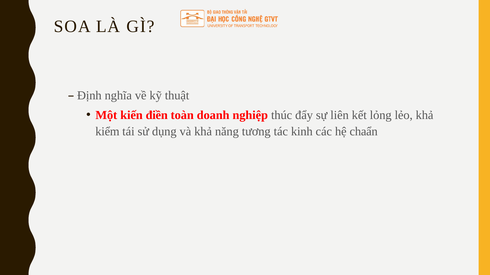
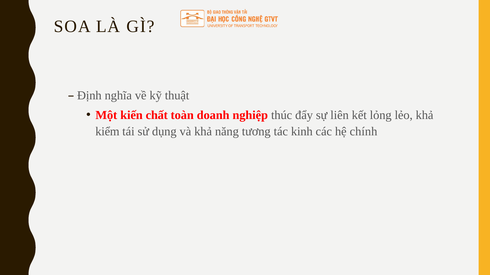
điền: điền -> chất
chaẩn: chaẩn -> chính
